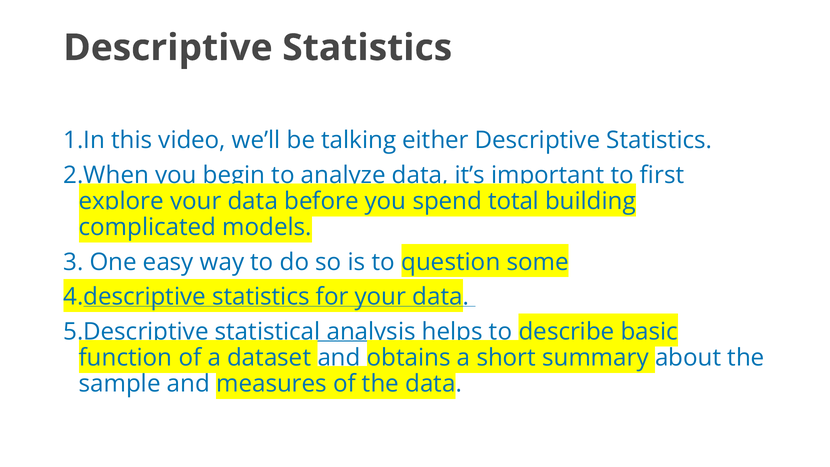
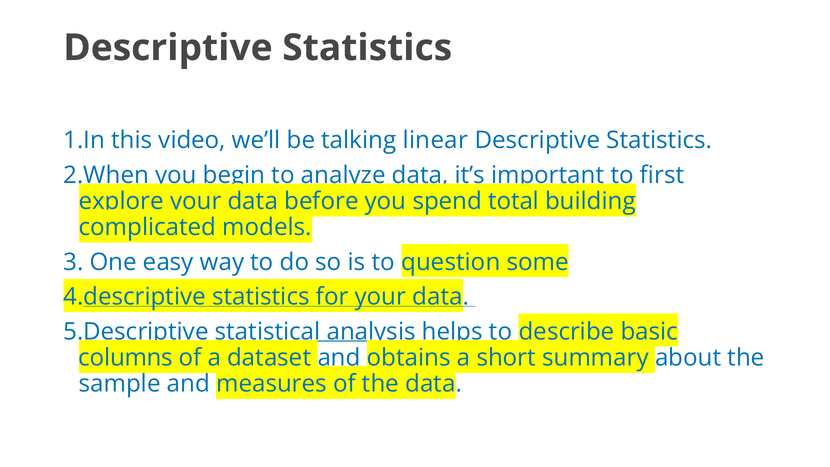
either: either -> linear
function: function -> columns
